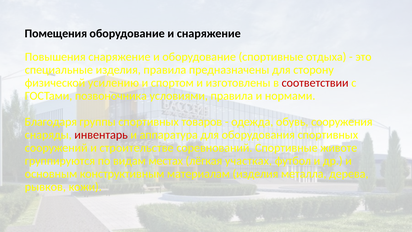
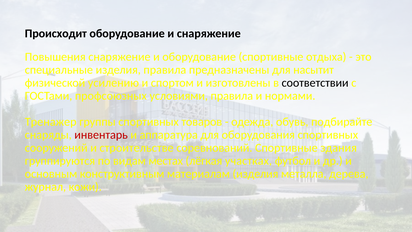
Помещения: Помещения -> Происходит
сторону: сторону -> насытит
соответствии colour: red -> black
позвоночника: позвоночника -> профсоюзных
Благодаря: Благодаря -> Тренажер
сооружения: сооружения -> подбирайте
животе: животе -> здания
рывков: рывков -> журнал
